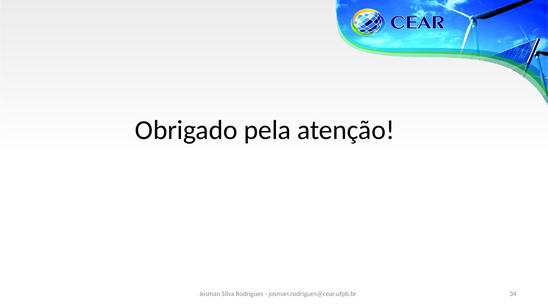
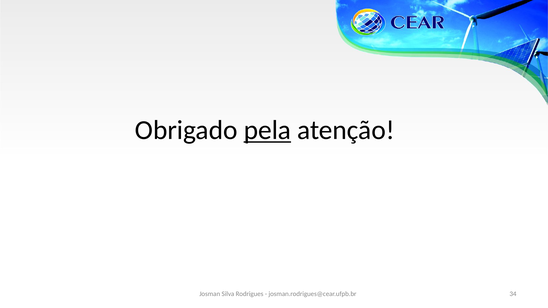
pela underline: none -> present
